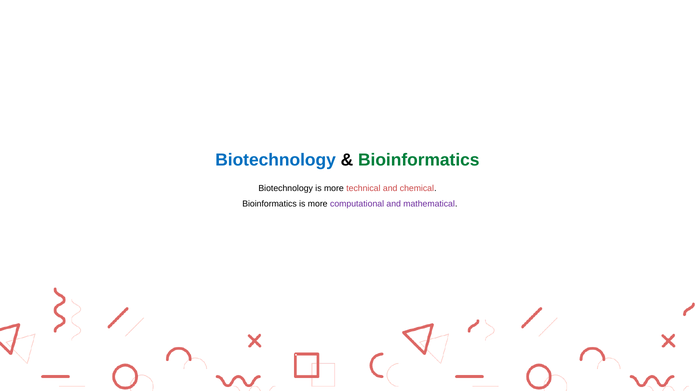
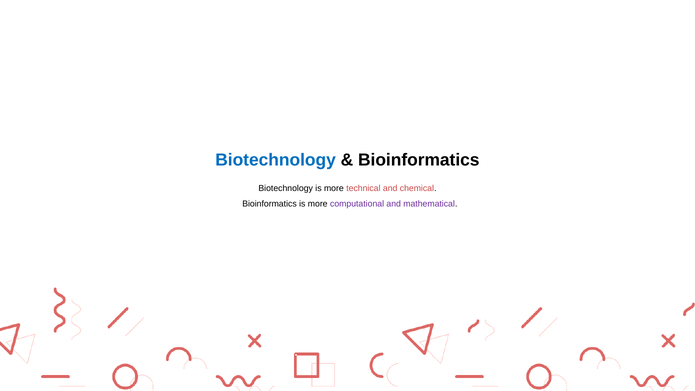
Bioinformatics at (419, 160) colour: green -> black
